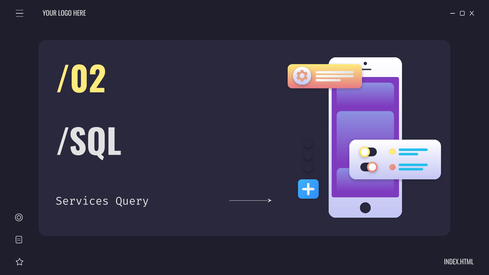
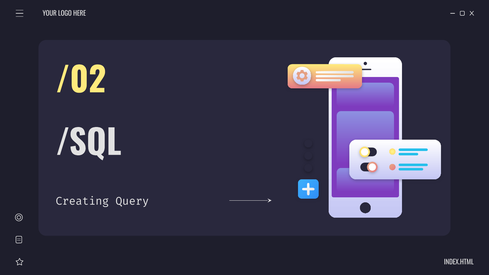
Services: Services -> Creating
